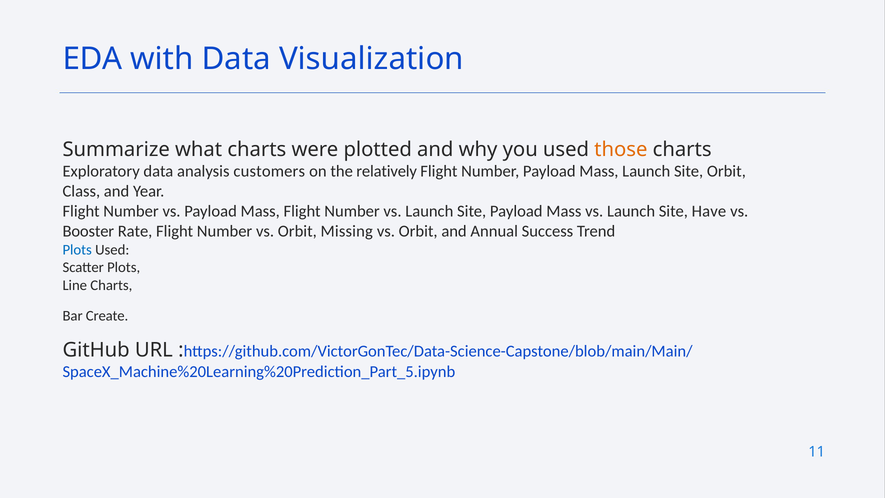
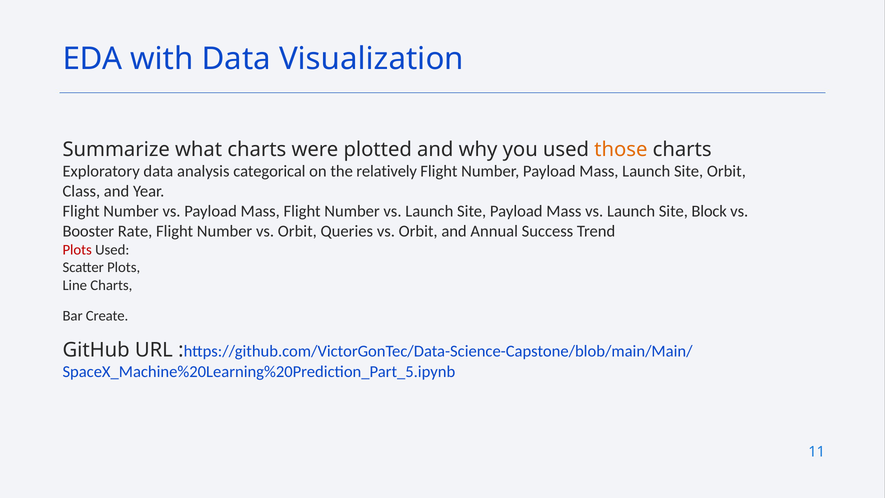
customers: customers -> categorical
Have: Have -> Block
Missing: Missing -> Queries
Plots at (77, 250) colour: blue -> red
